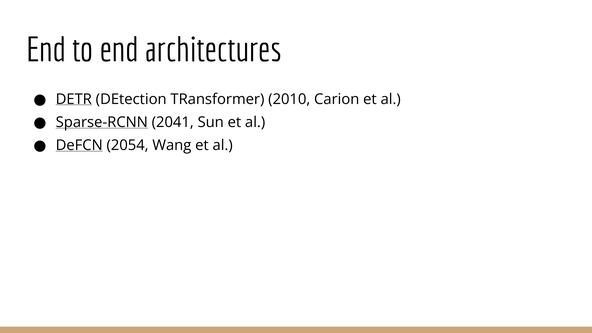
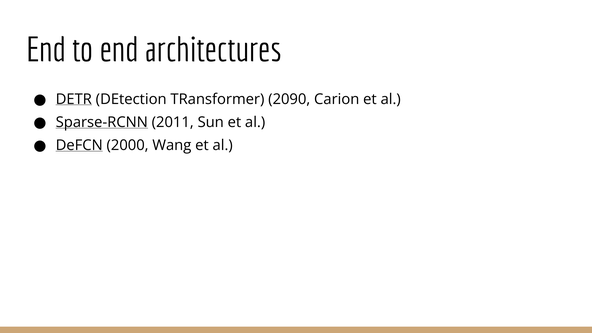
2010: 2010 -> 2090
2041: 2041 -> 2011
2054: 2054 -> 2000
